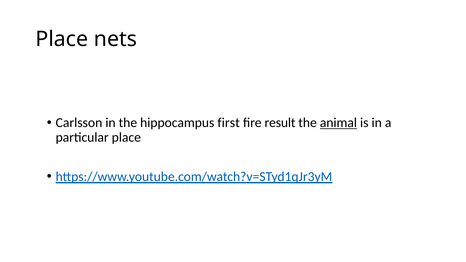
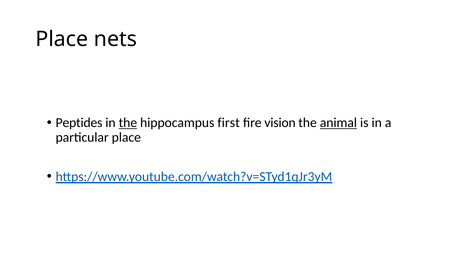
Carlsson: Carlsson -> Peptides
the at (128, 123) underline: none -> present
result: result -> vision
